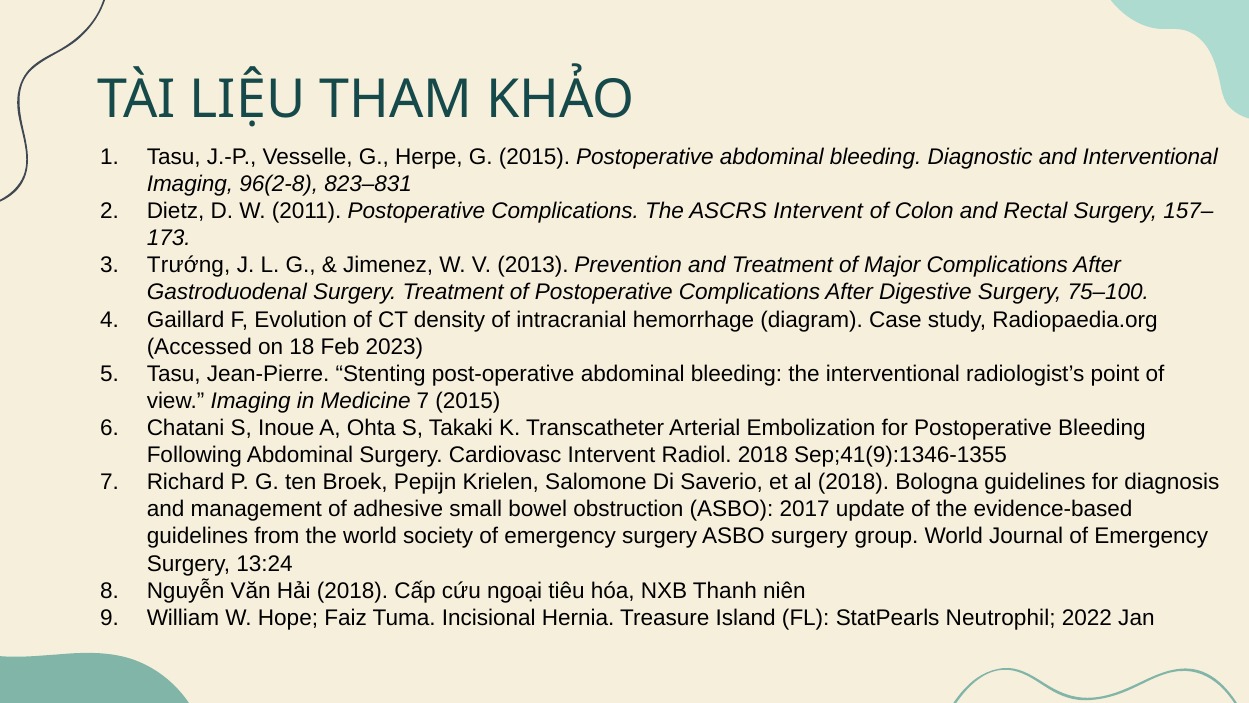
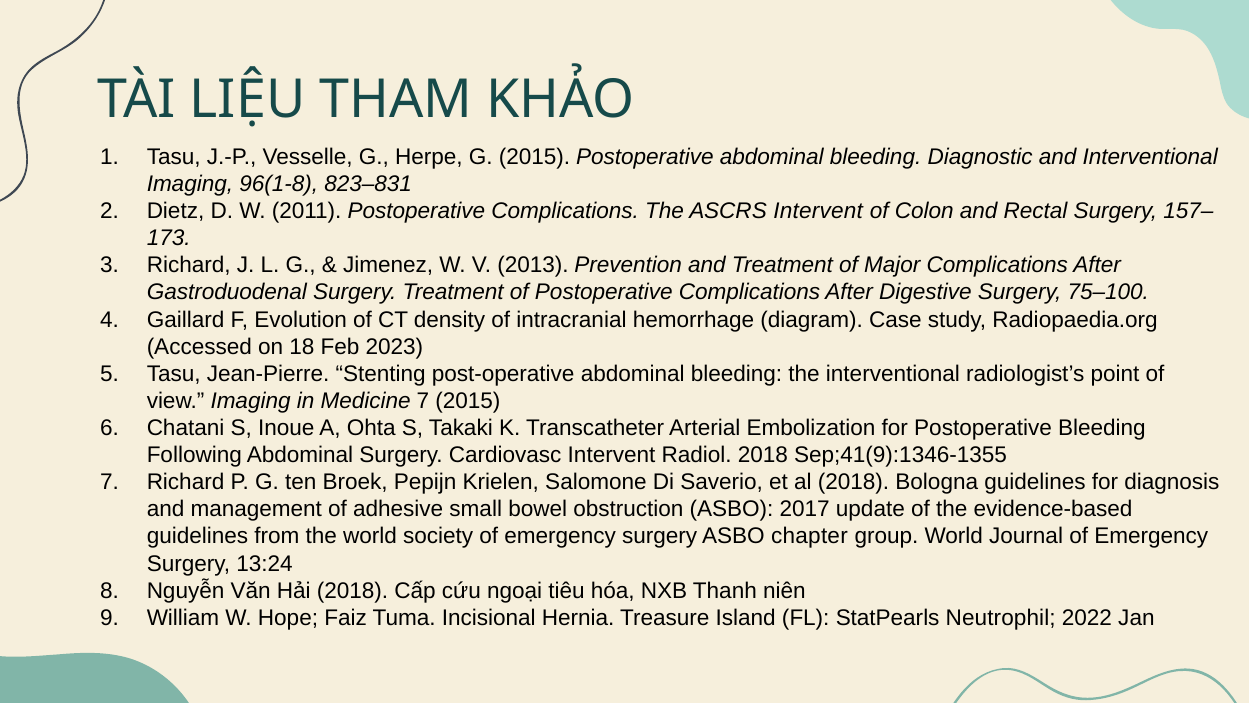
96(2-8: 96(2-8 -> 96(1-8
Trướng at (189, 265): Trướng -> Richard
ASBO surgery: surgery -> chapter
